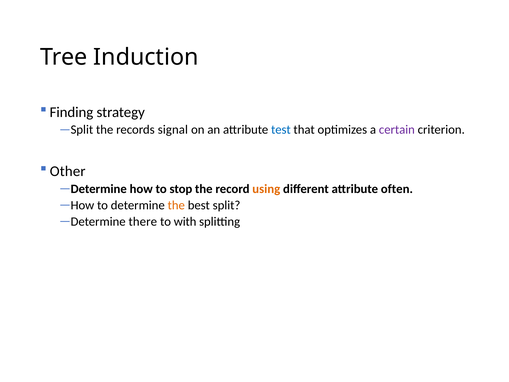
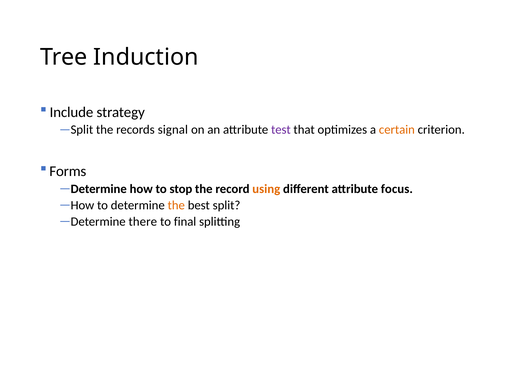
Finding: Finding -> Include
test colour: blue -> purple
certain colour: purple -> orange
Other: Other -> Forms
often: often -> focus
with: with -> final
